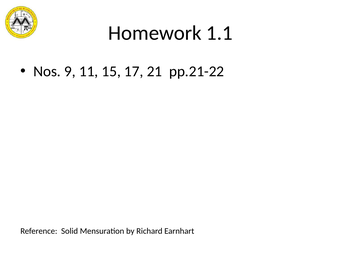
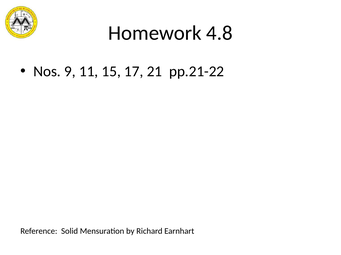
1.1: 1.1 -> 4.8
